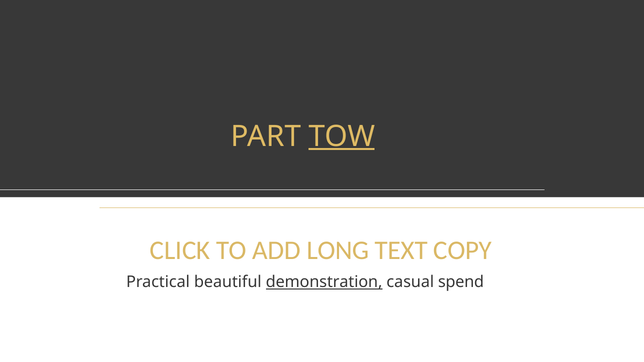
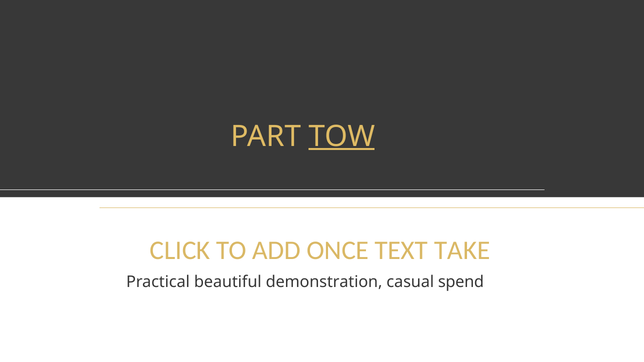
LONG: LONG -> ONCE
COPY: COPY -> TAKE
demonstration underline: present -> none
